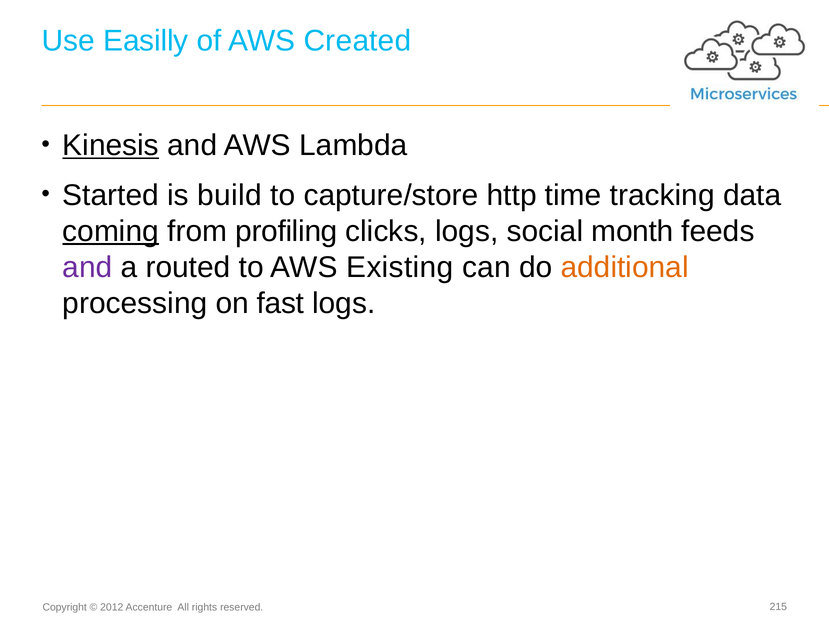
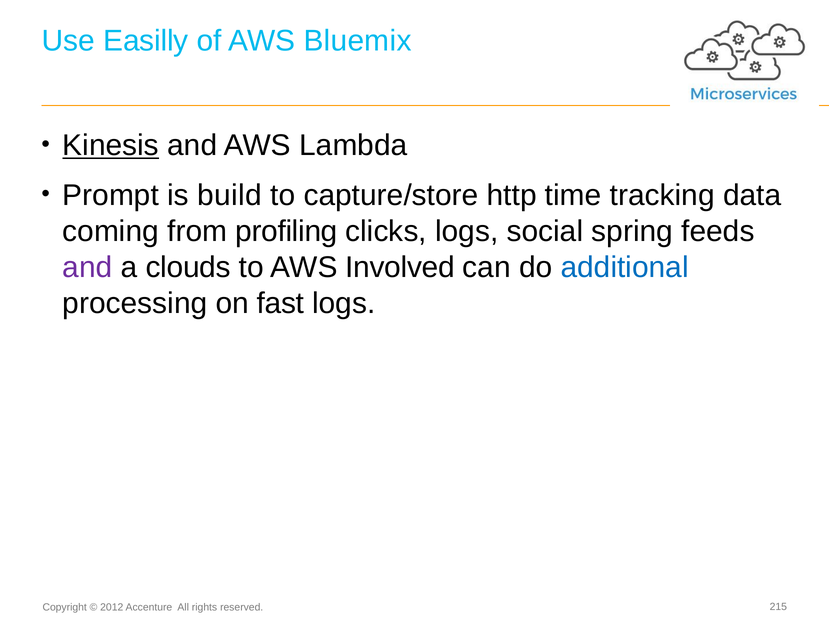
Created: Created -> Bluemix
Started: Started -> Prompt
coming underline: present -> none
month: month -> spring
routed: routed -> clouds
Existing: Existing -> Involved
additional colour: orange -> blue
